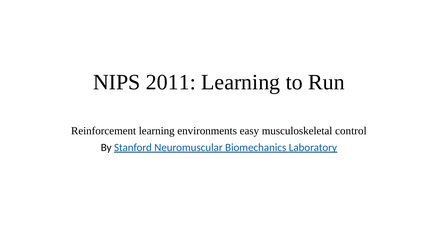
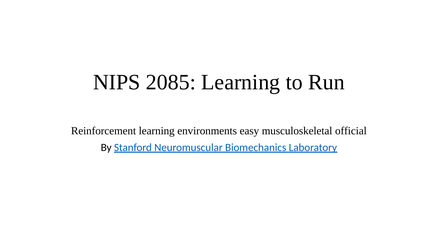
2011: 2011 -> 2085
control: control -> official
